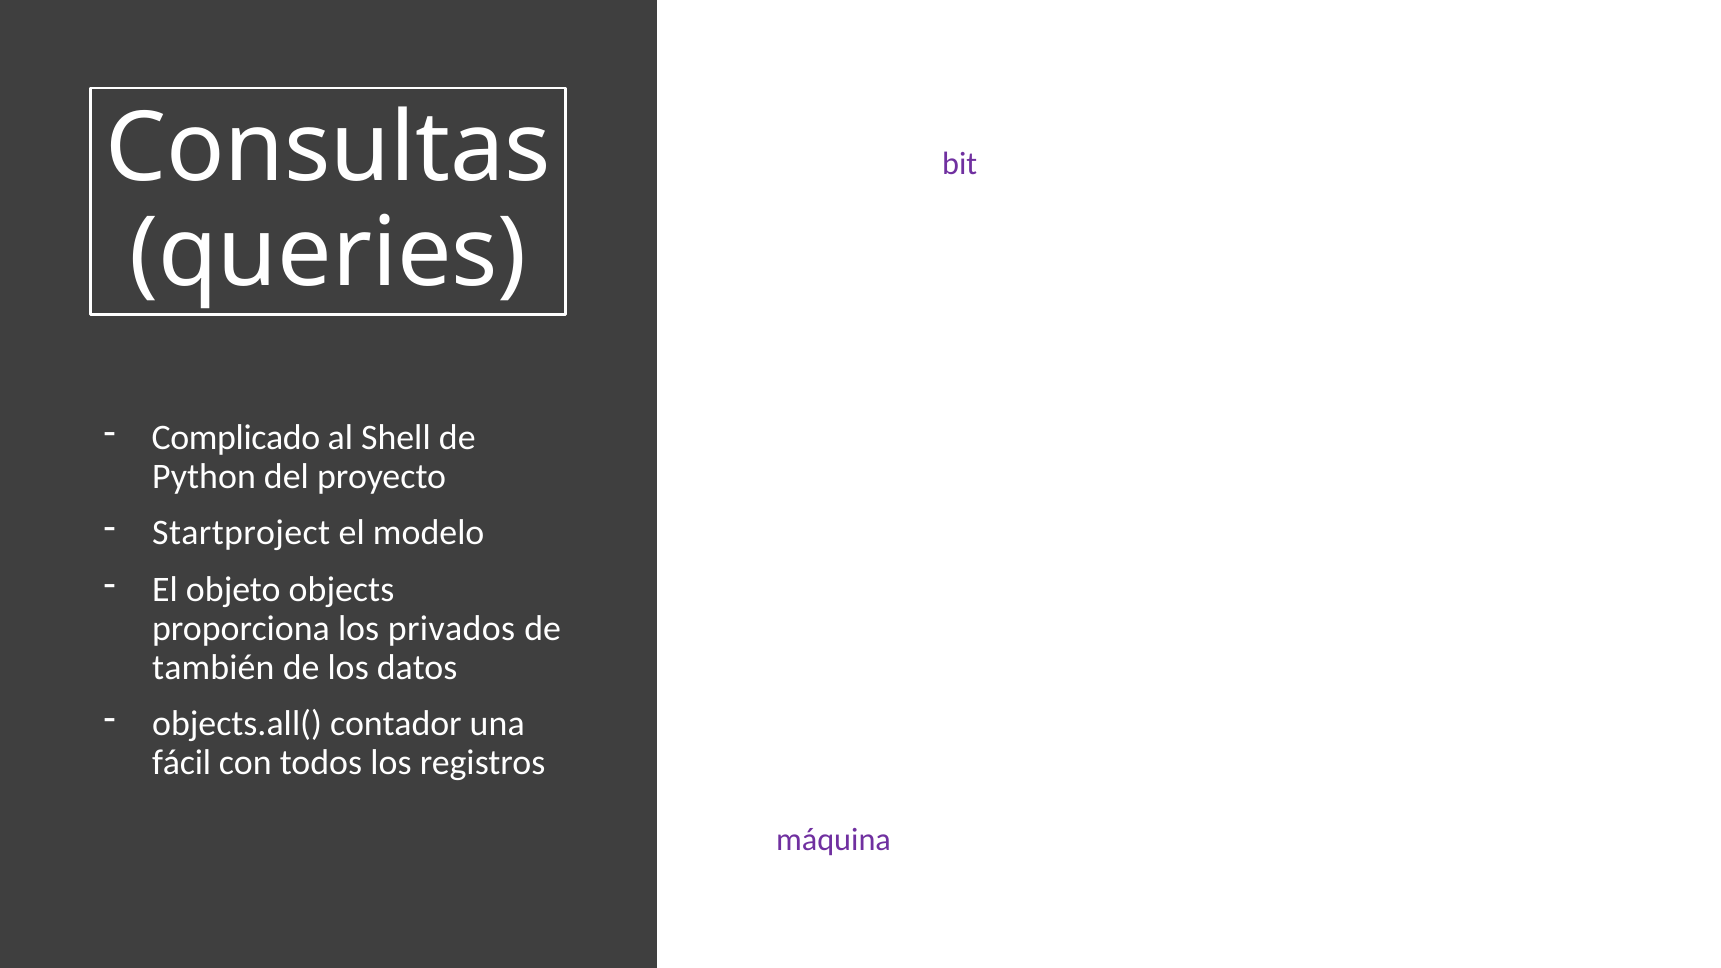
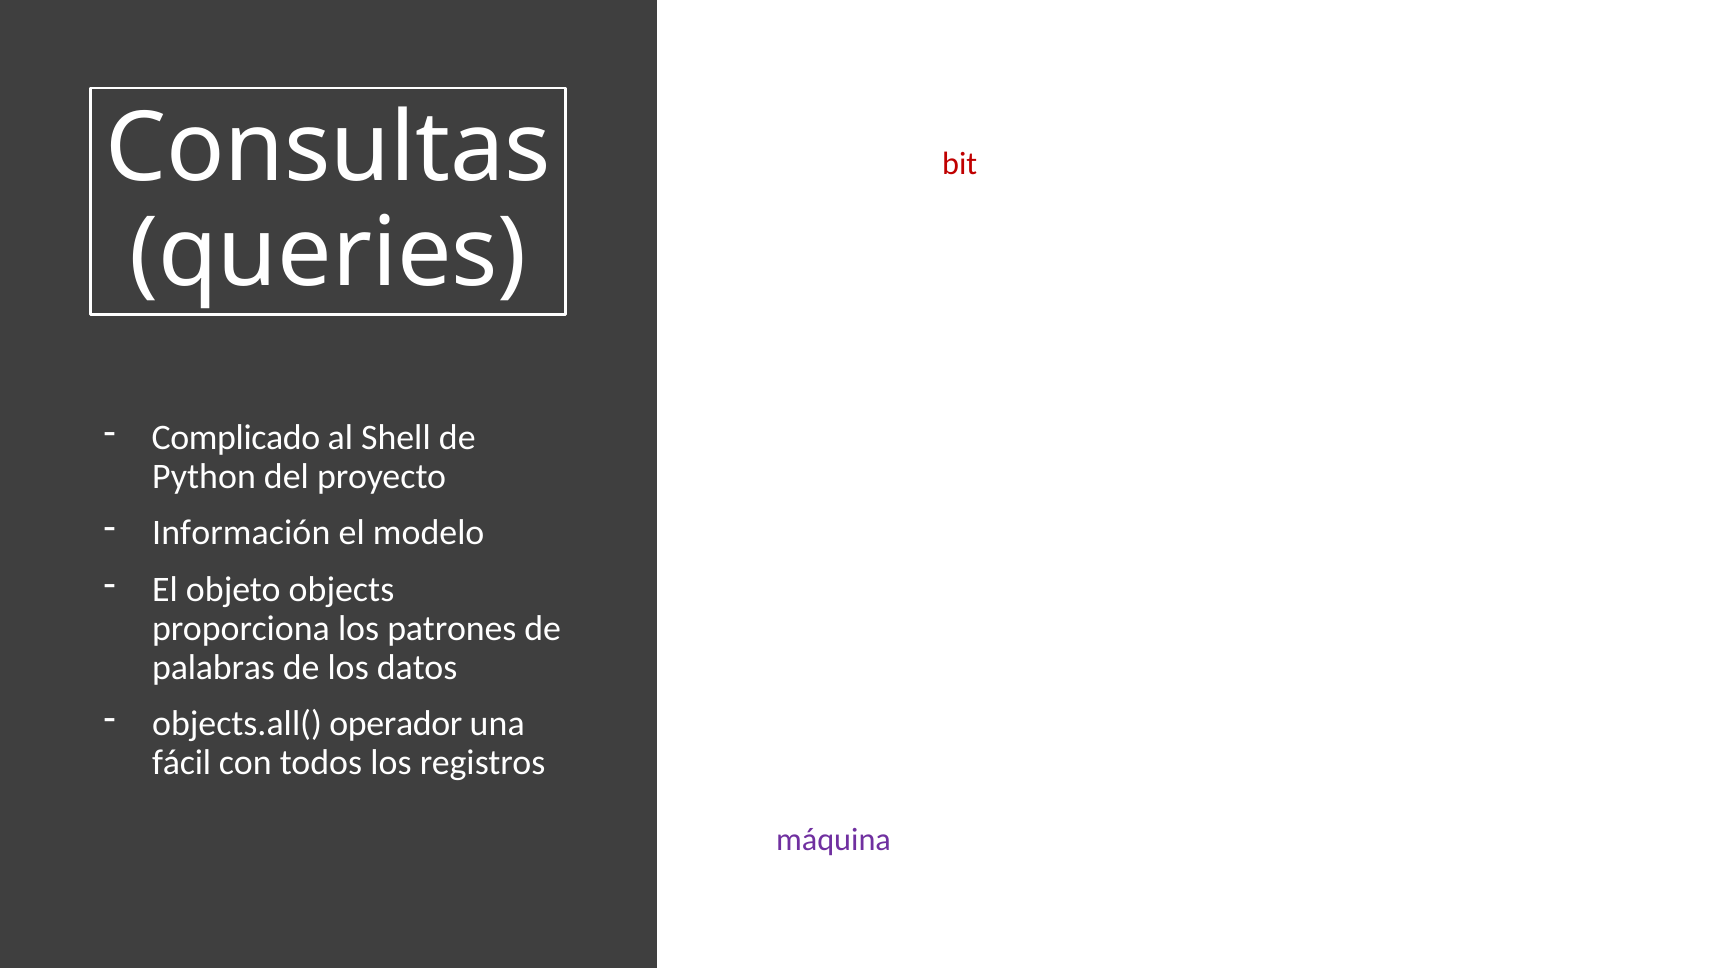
bit colour: purple -> red
Startproject: Startproject -> Información
privados: privados -> patrones
también: también -> palabras
contador: contador -> operador
